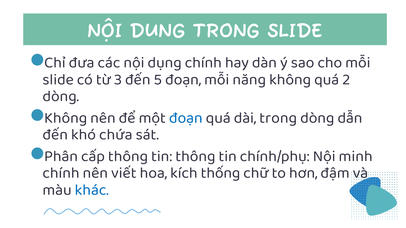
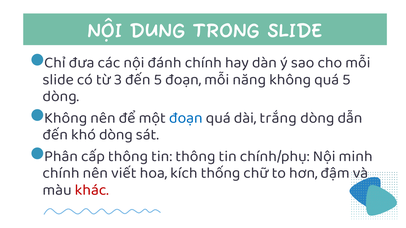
dụng: dụng -> đánh
quá 2: 2 -> 5
dài trong: trong -> trắng
khó chứa: chứa -> dòng
khác colour: blue -> red
